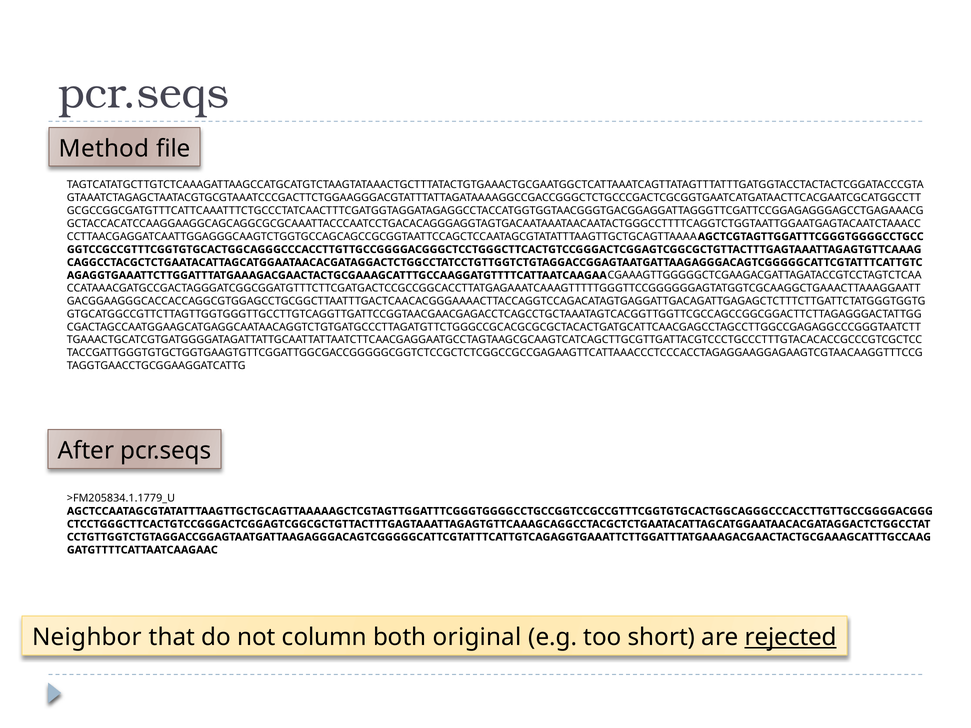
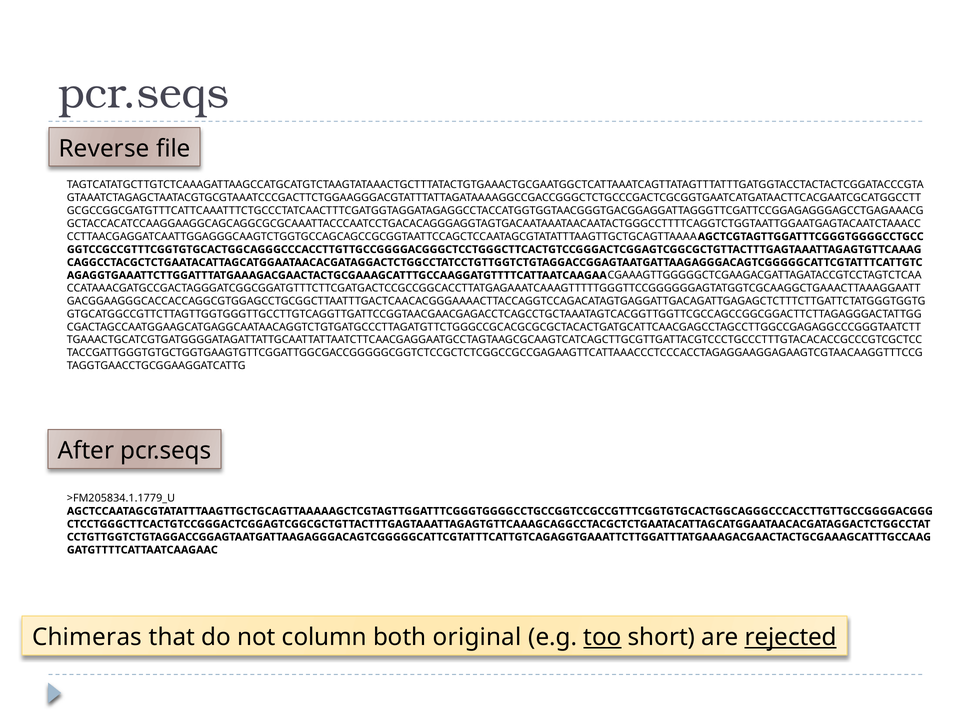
Method: Method -> Reverse
Neighbor: Neighbor -> Chimeras
too underline: none -> present
